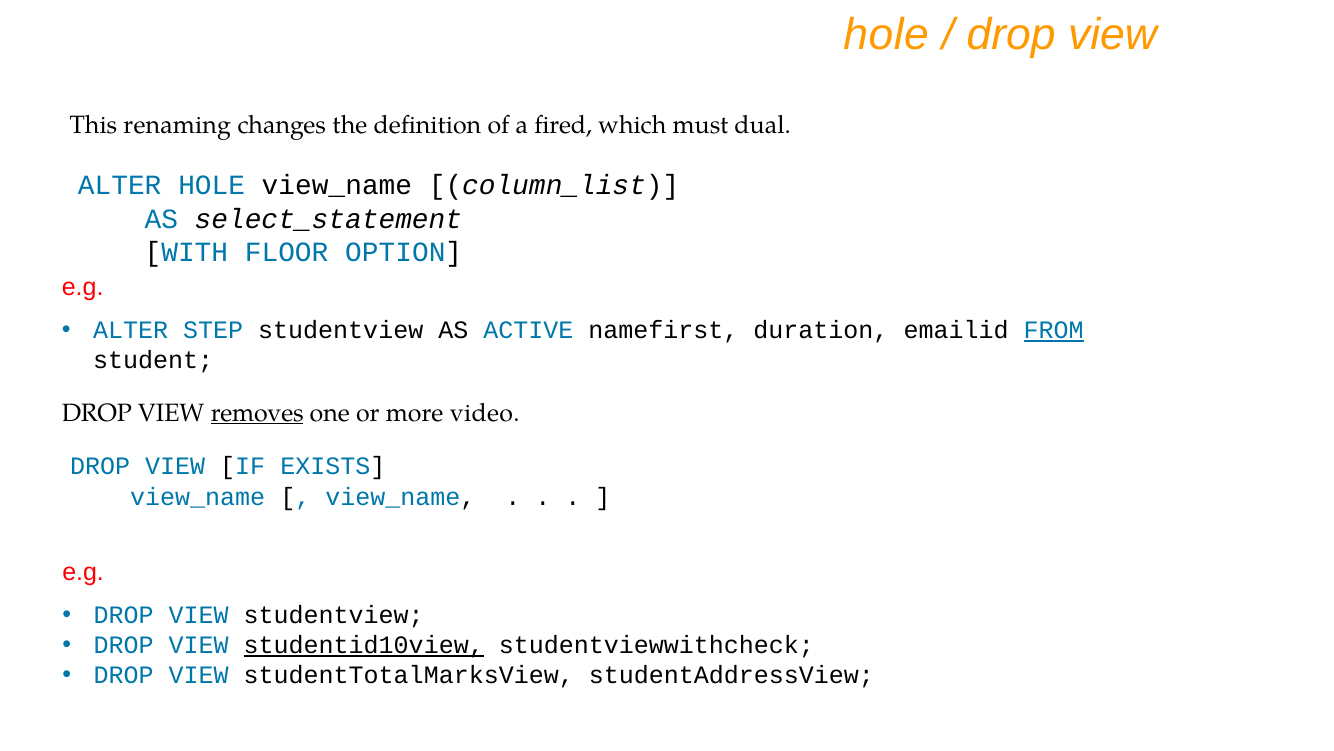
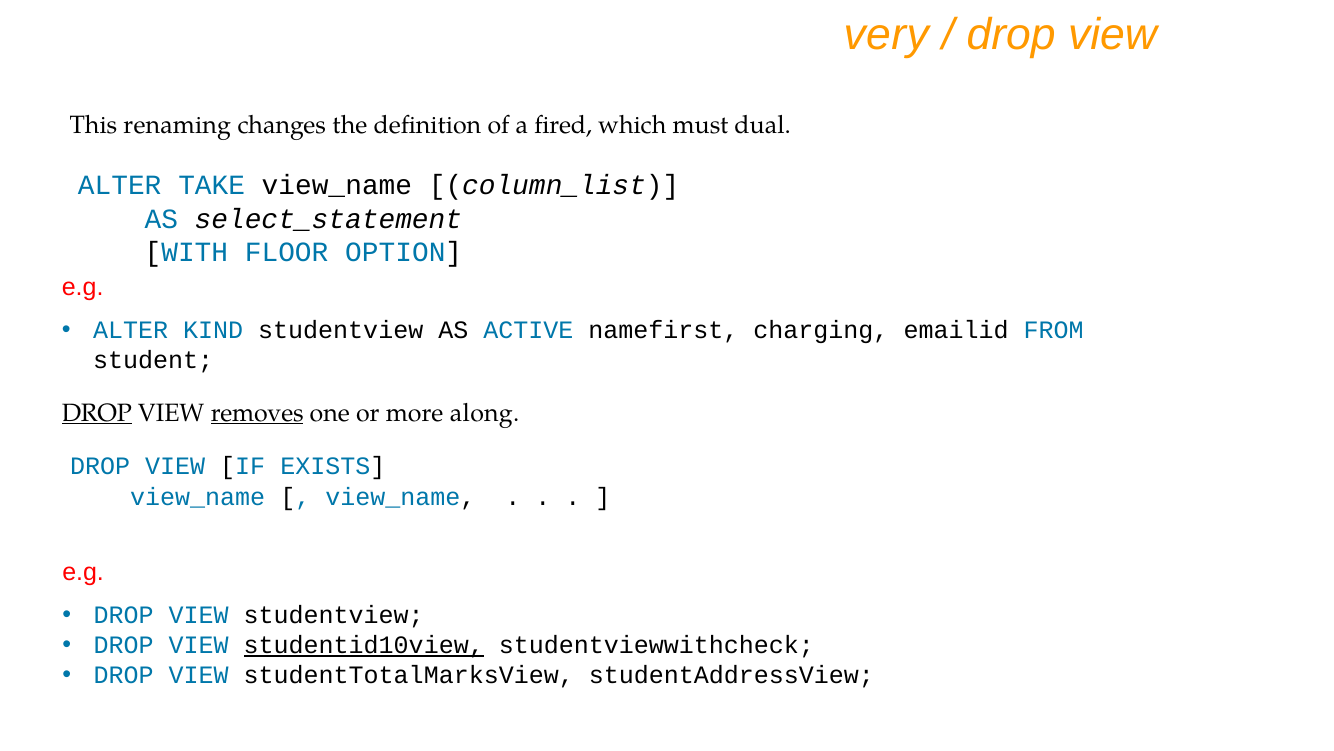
hole at (886, 35): hole -> very
ALTER HOLE: HOLE -> TAKE
STEP: STEP -> KIND
duration: duration -> charging
FROM underline: present -> none
DROP at (97, 413) underline: none -> present
video: video -> along
